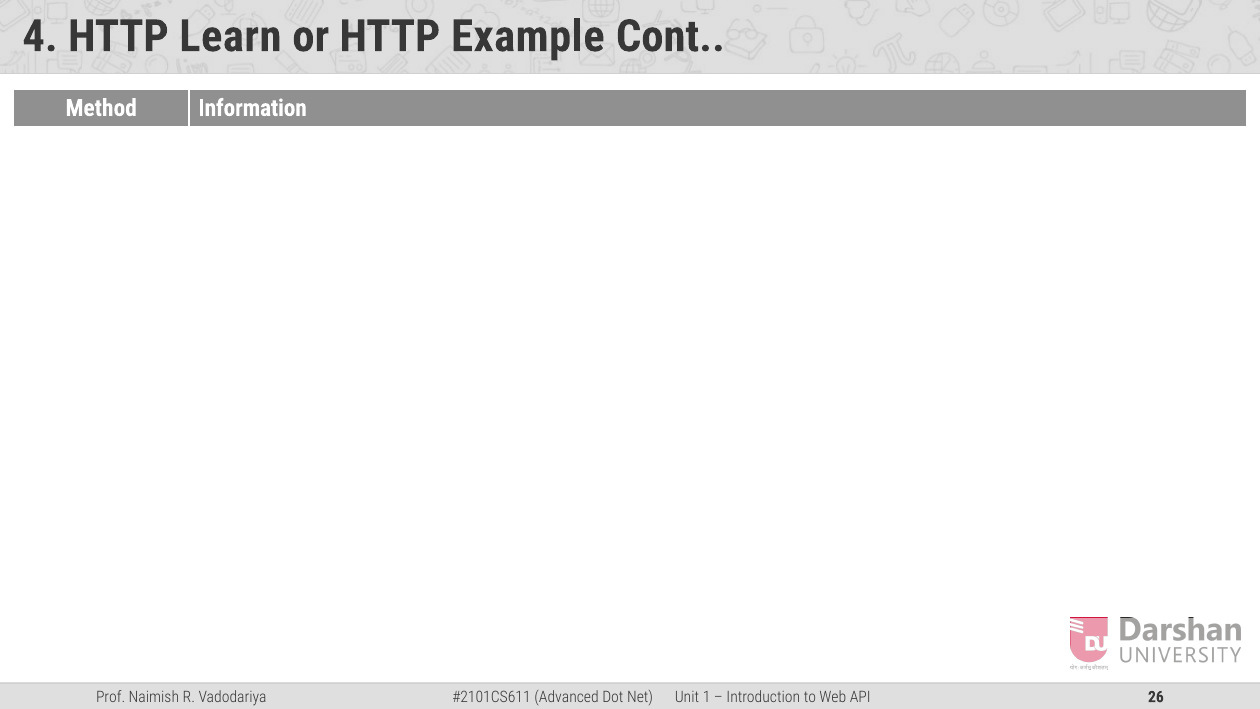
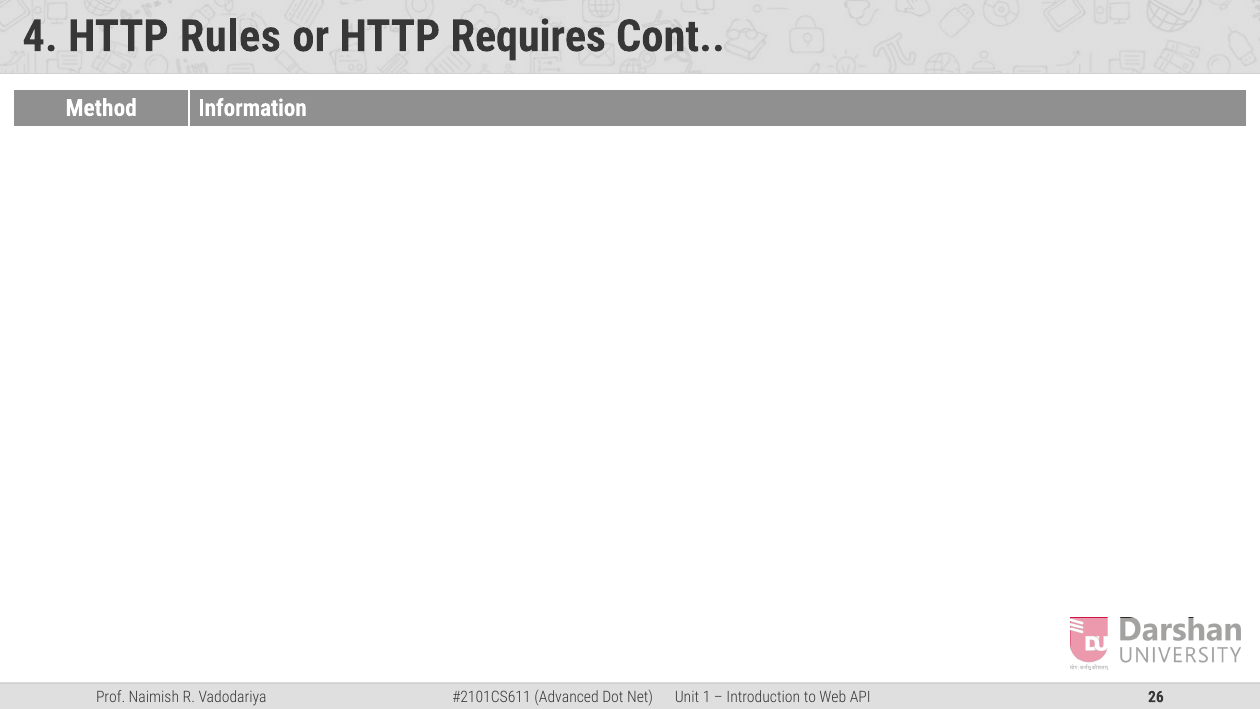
Learn: Learn -> Rules
HTTP Example: Example -> Requires
